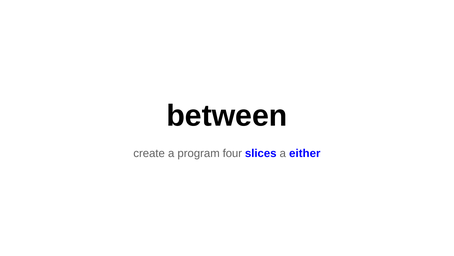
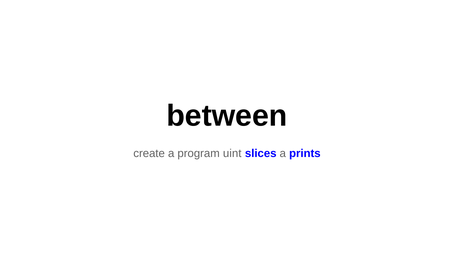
four: four -> uint
either: either -> prints
